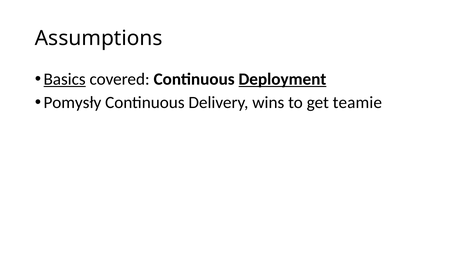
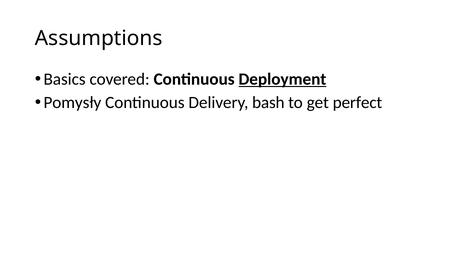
Basics underline: present -> none
wins: wins -> bash
teamie: teamie -> perfect
